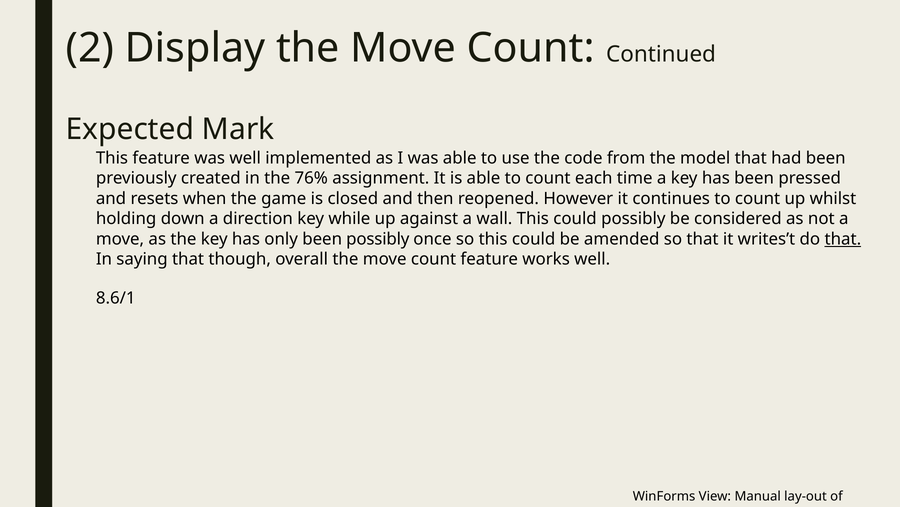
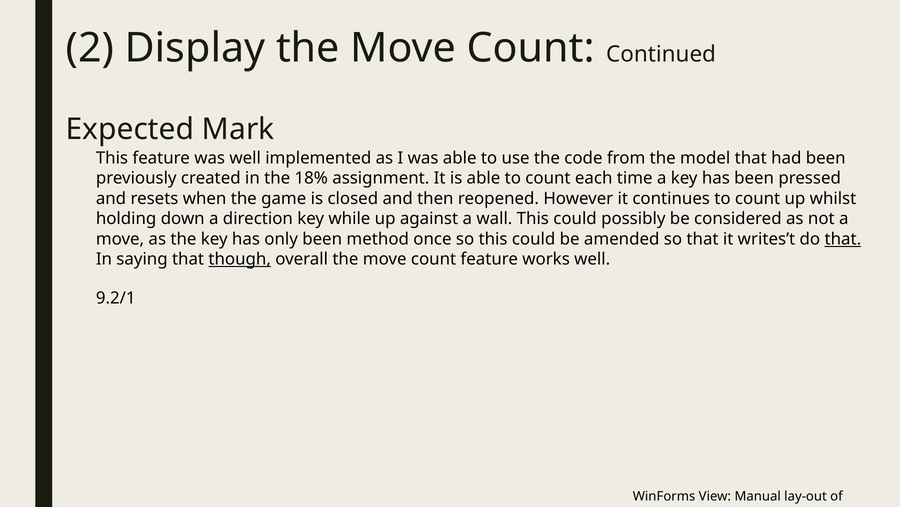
76%: 76% -> 18%
been possibly: possibly -> method
though underline: none -> present
8.6/1: 8.6/1 -> 9.2/1
